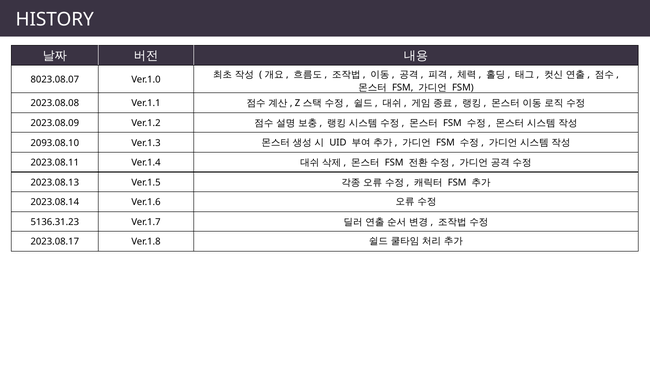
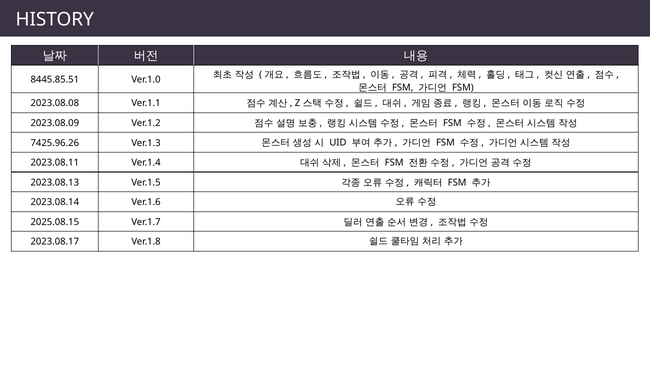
8023.08.07: 8023.08.07 -> 8445.85.51
2093.08.10: 2093.08.10 -> 7425.96.26
5136.31.23: 5136.31.23 -> 2025.08.15
